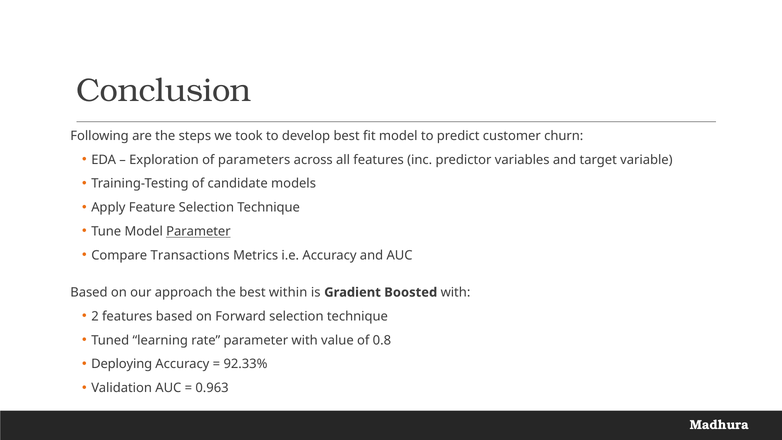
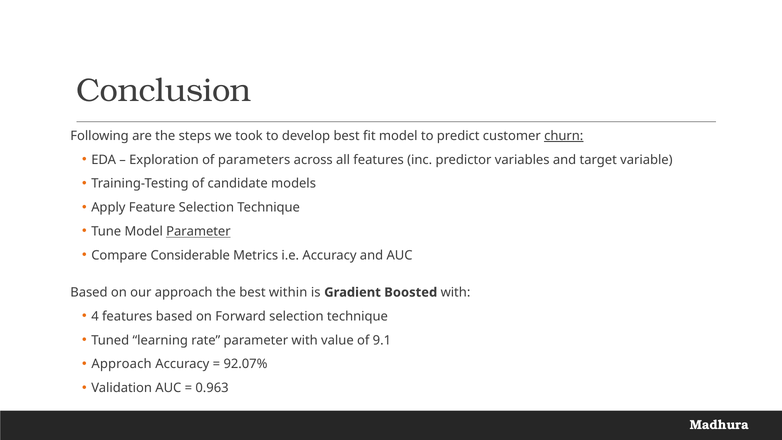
churn underline: none -> present
Transactions: Transactions -> Considerable
2: 2 -> 4
0.8: 0.8 -> 9.1
Deploying at (122, 364): Deploying -> Approach
92.33%: 92.33% -> 92.07%
